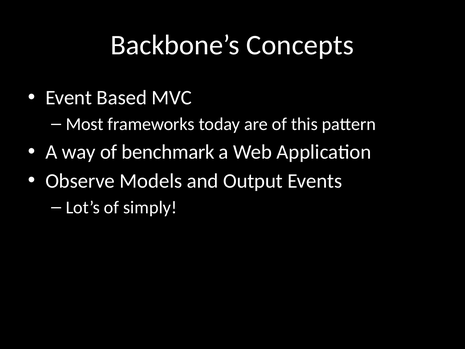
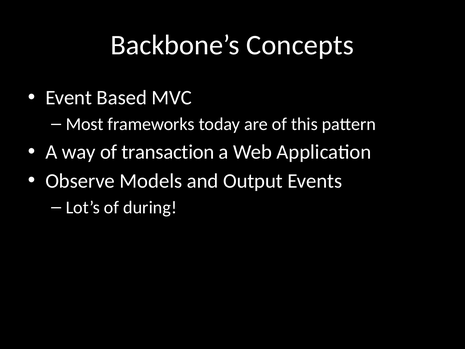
benchmark: benchmark -> transaction
simply: simply -> during
